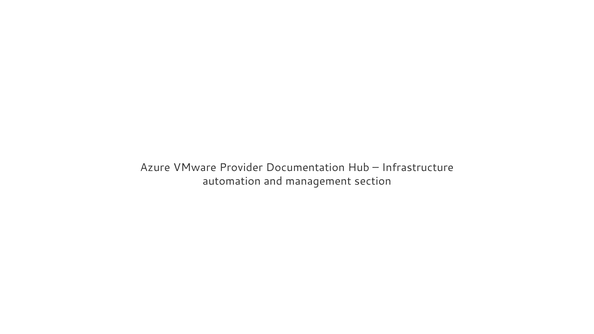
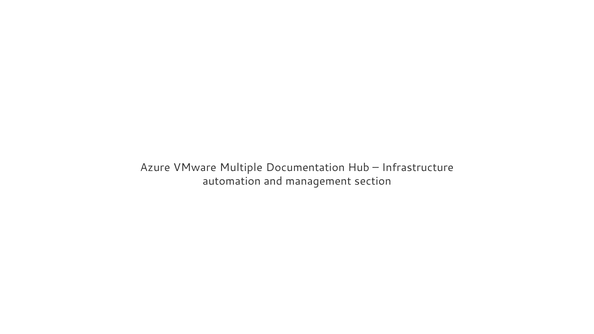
Provider: Provider -> Multiple
